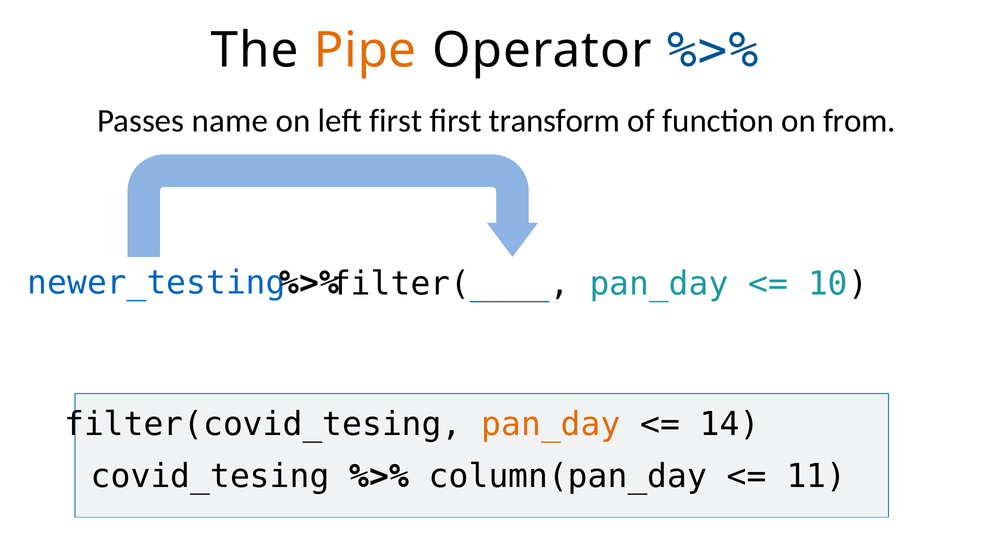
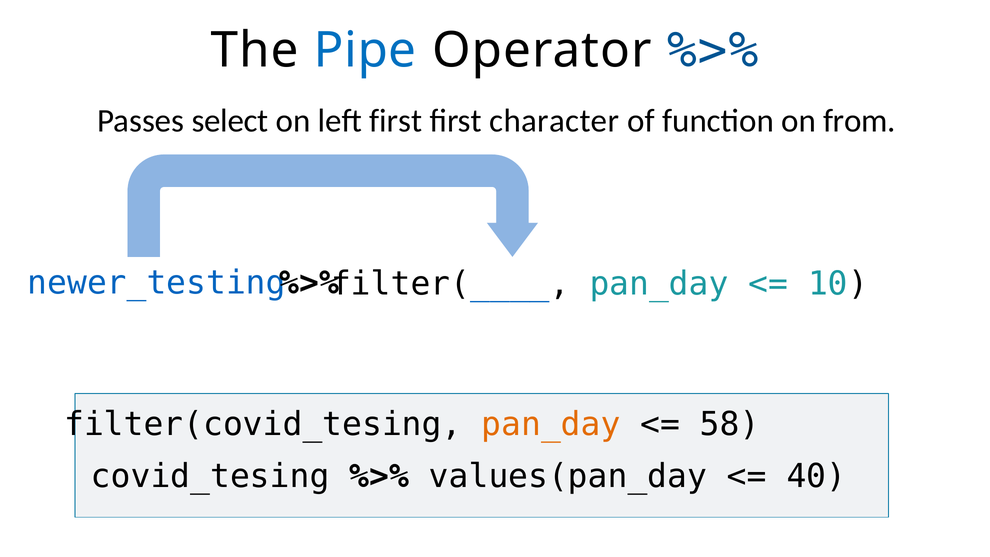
Pipe colour: orange -> blue
name: name -> select
transform: transform -> character
14: 14 -> 58
column(pan_day: column(pan_day -> values(pan_day
11: 11 -> 40
